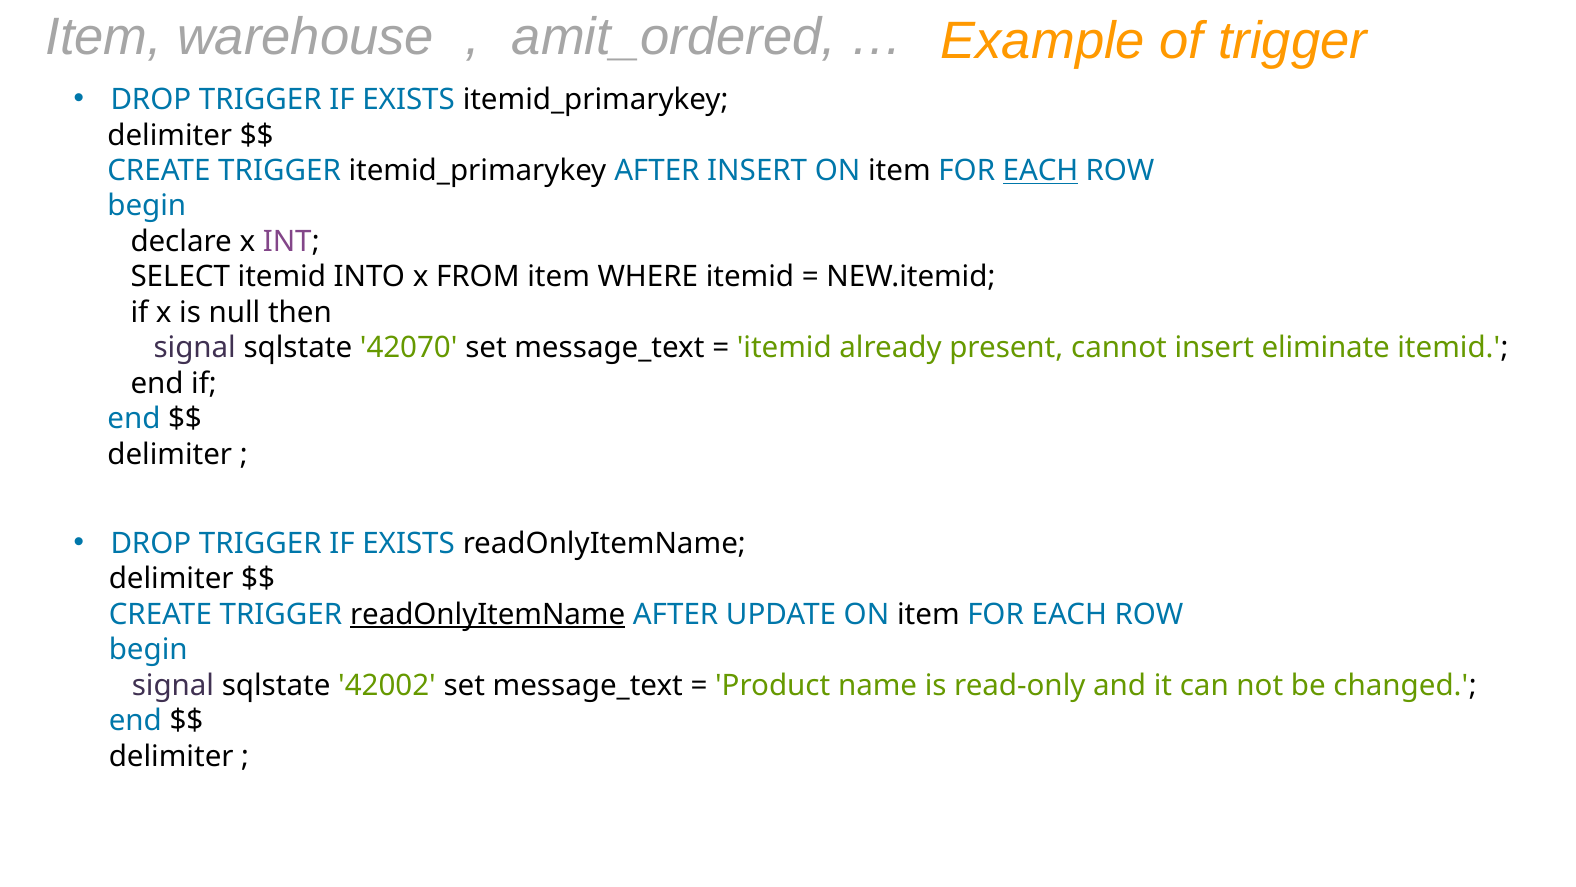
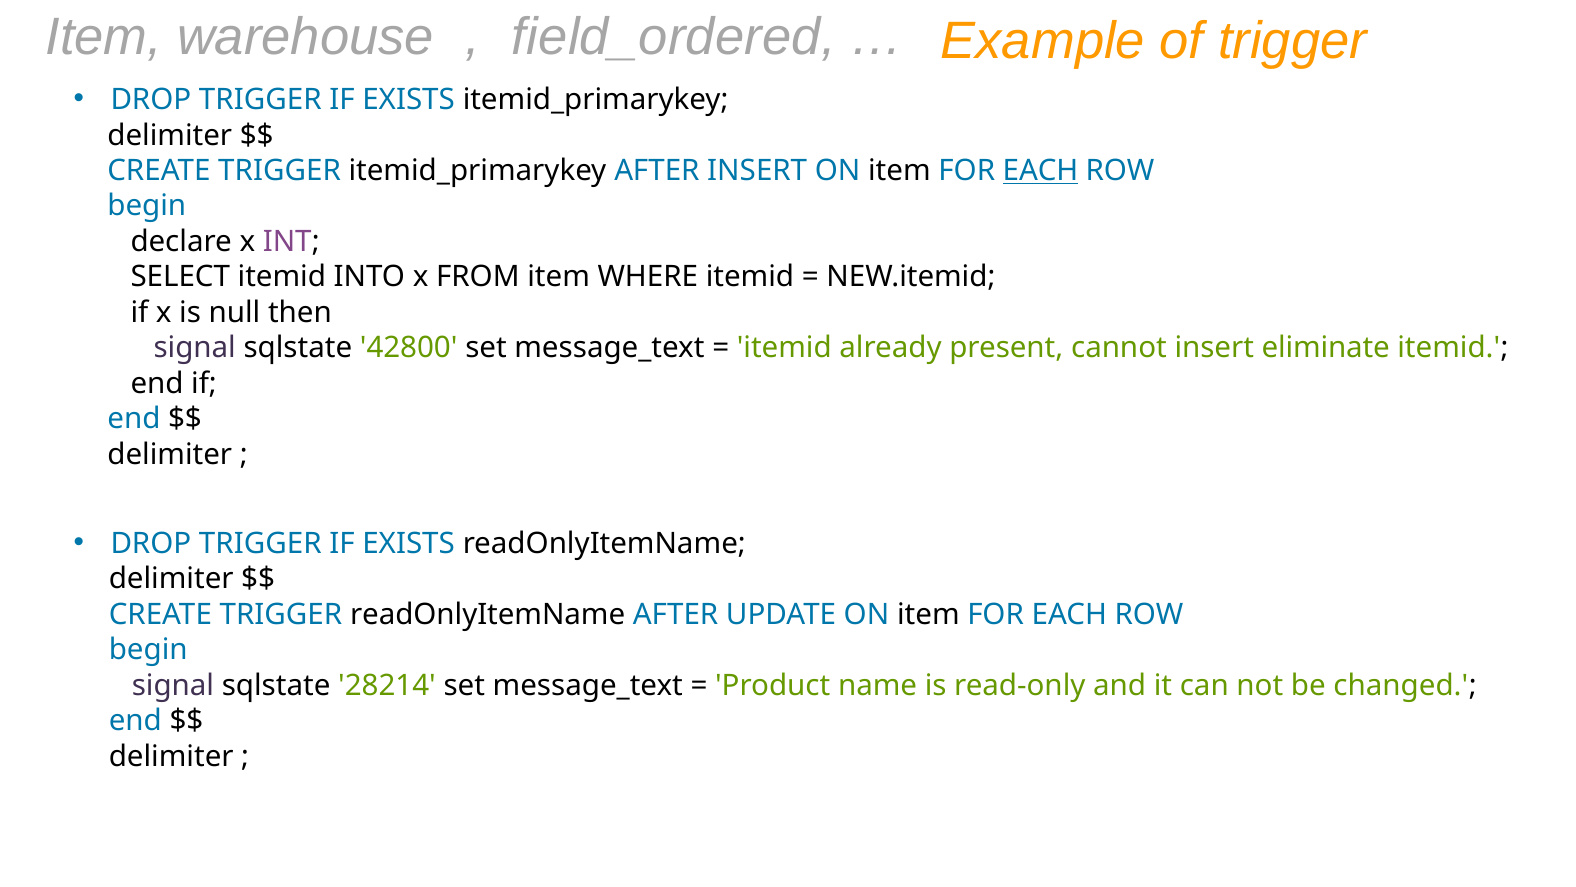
amit_ordered: amit_ordered -> field_ordered
42070: 42070 -> 42800
readOnlyItemName at (488, 614) underline: present -> none
42002: 42002 -> 28214
